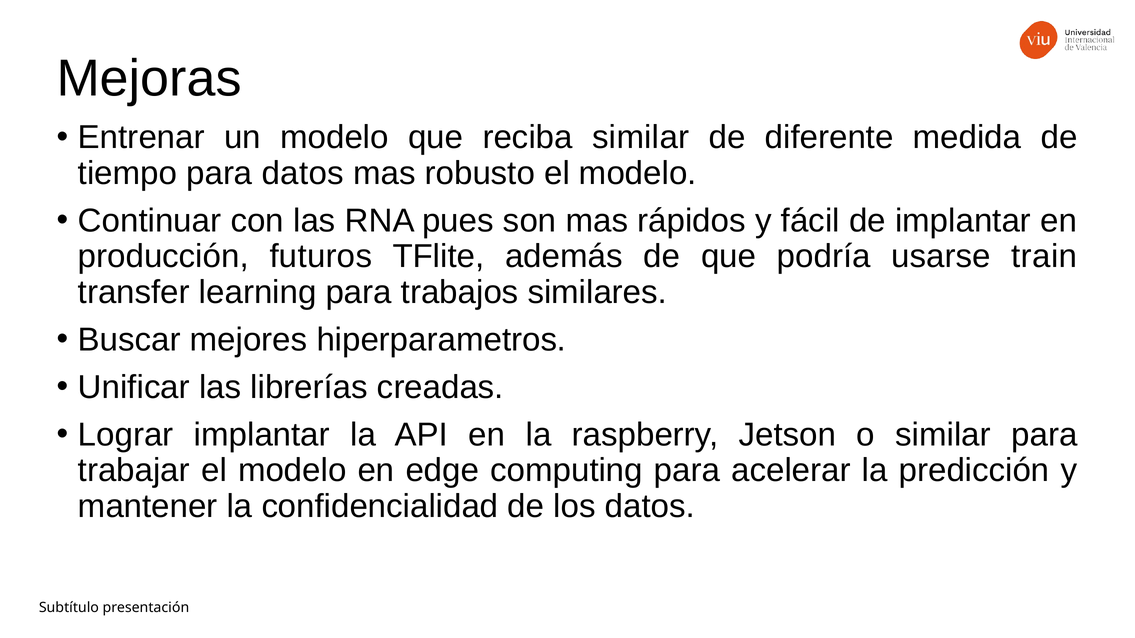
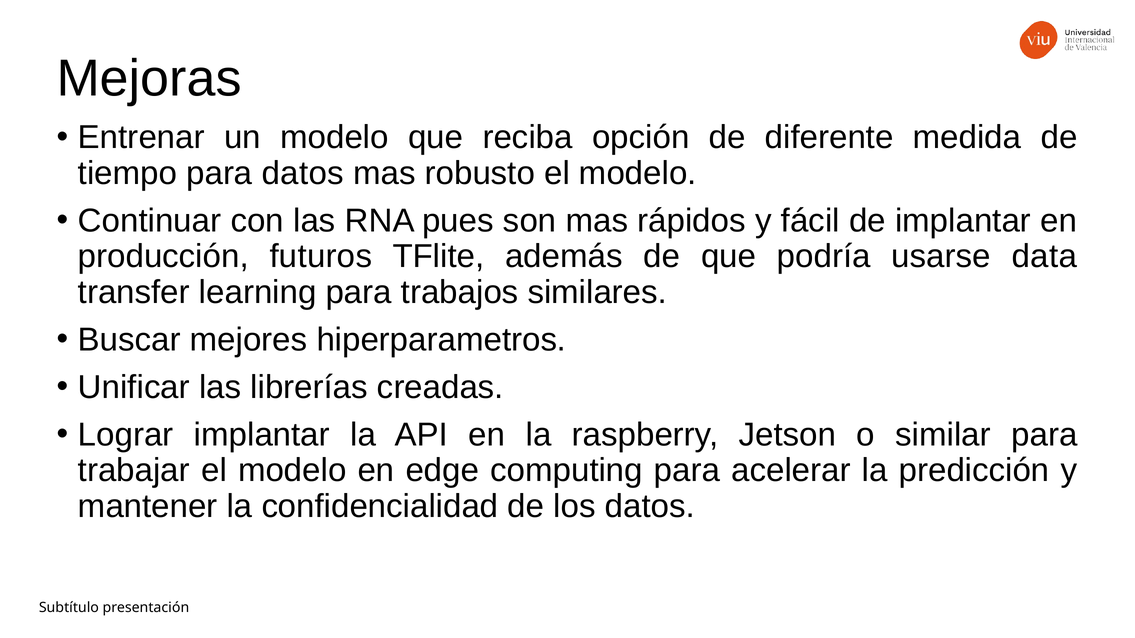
reciba similar: similar -> opción
train: train -> data
